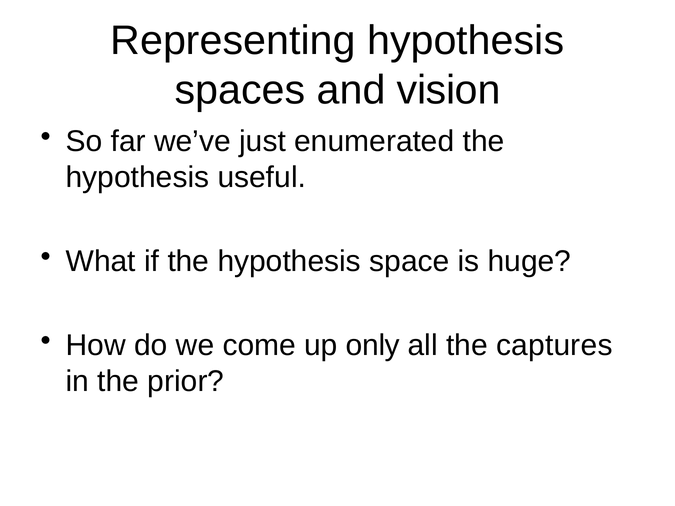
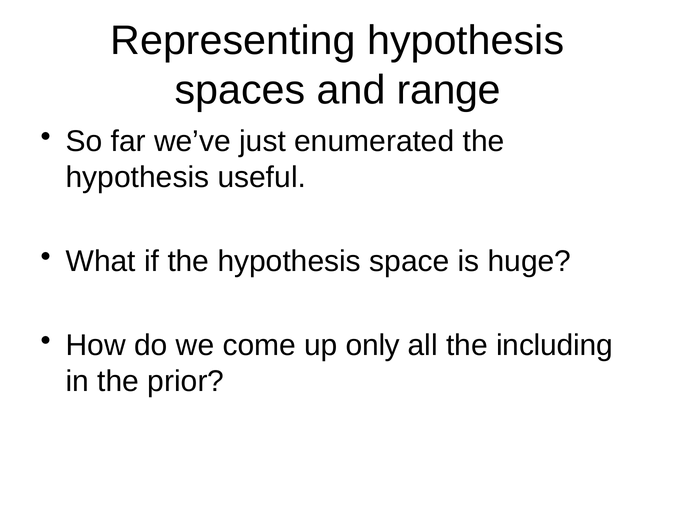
vision: vision -> range
captures: captures -> including
